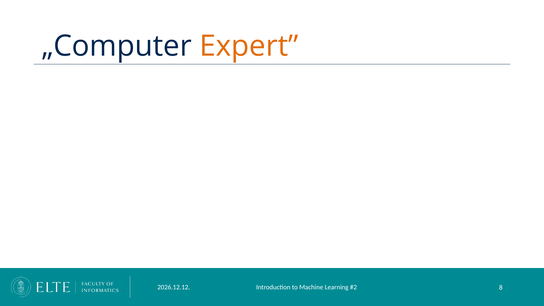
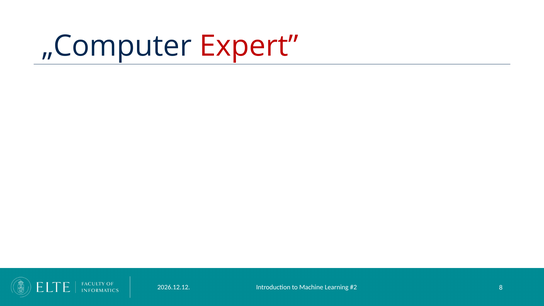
Expert colour: orange -> red
